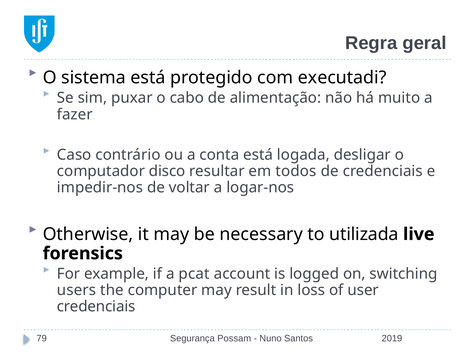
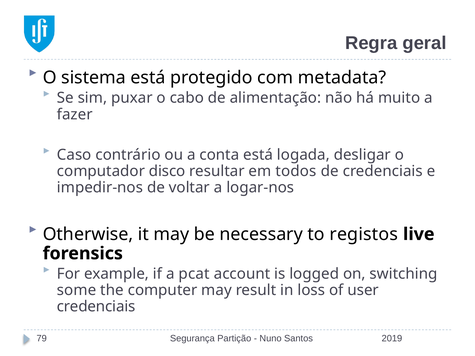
executadi: executadi -> metadata
utilizada: utilizada -> registos
users: users -> some
Possam: Possam -> Partição
